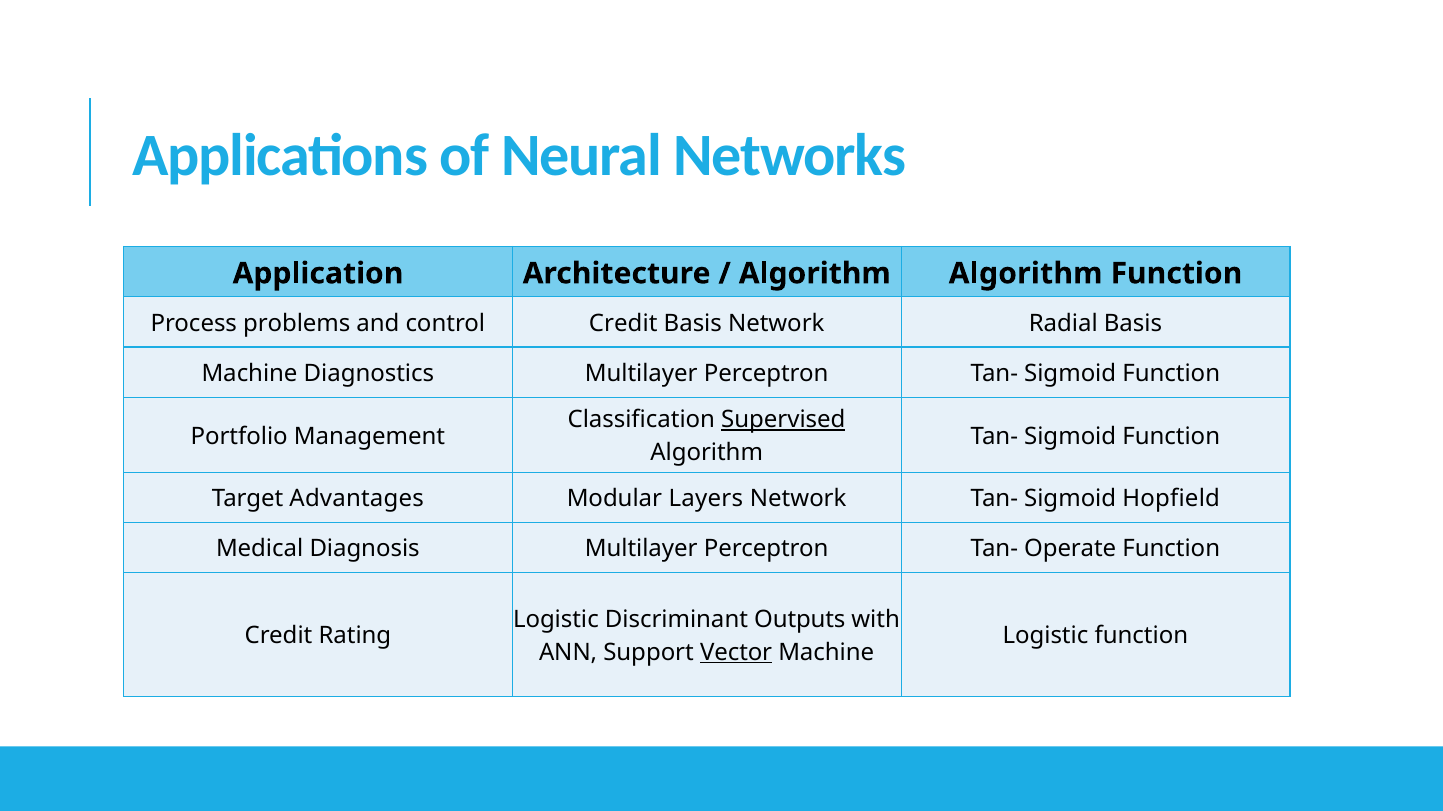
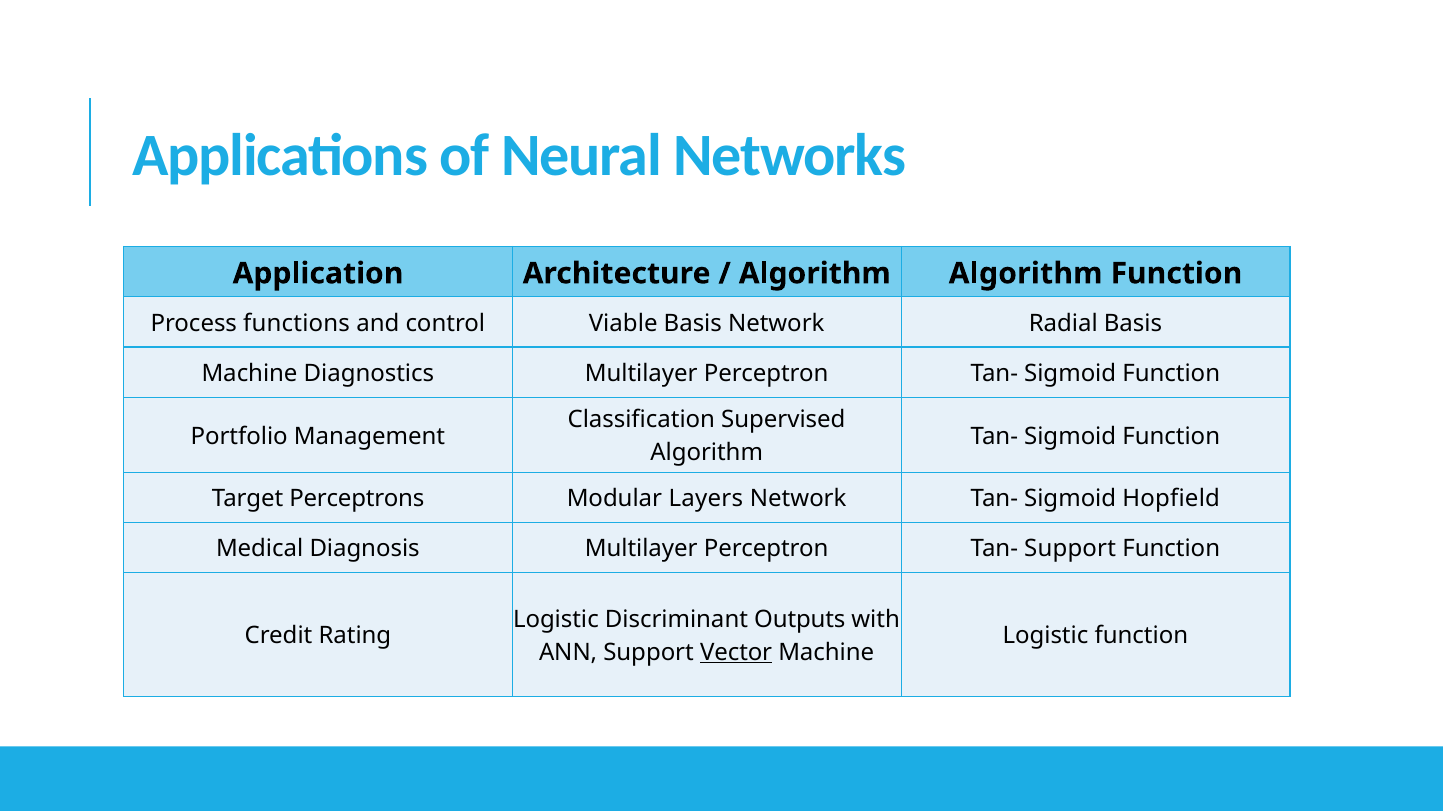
problems: problems -> functions
control Credit: Credit -> Viable
Supervised underline: present -> none
Advantages: Advantages -> Perceptrons
Tan- Operate: Operate -> Support
